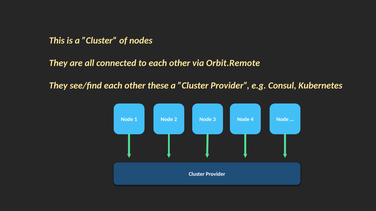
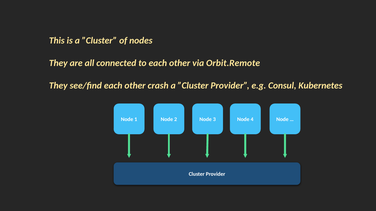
these: these -> crash
